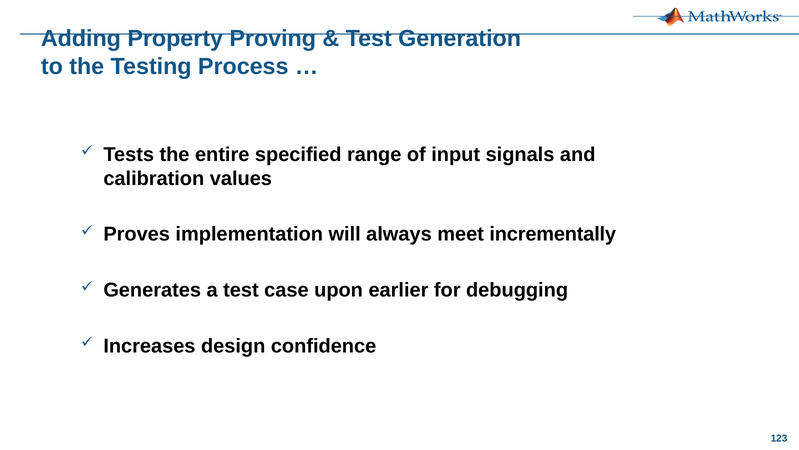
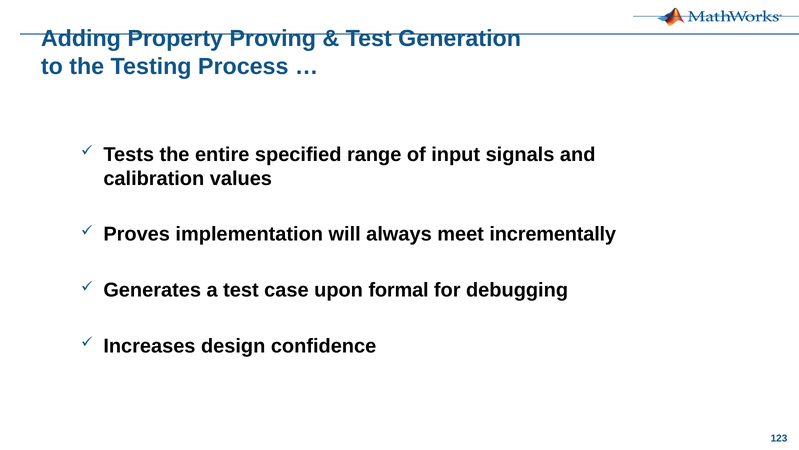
earlier: earlier -> formal
